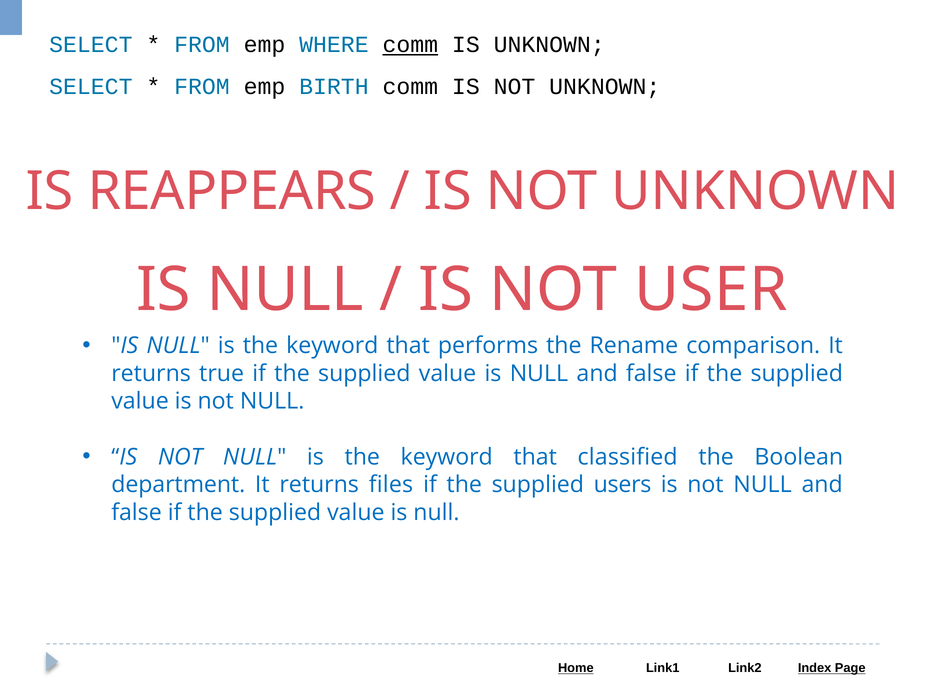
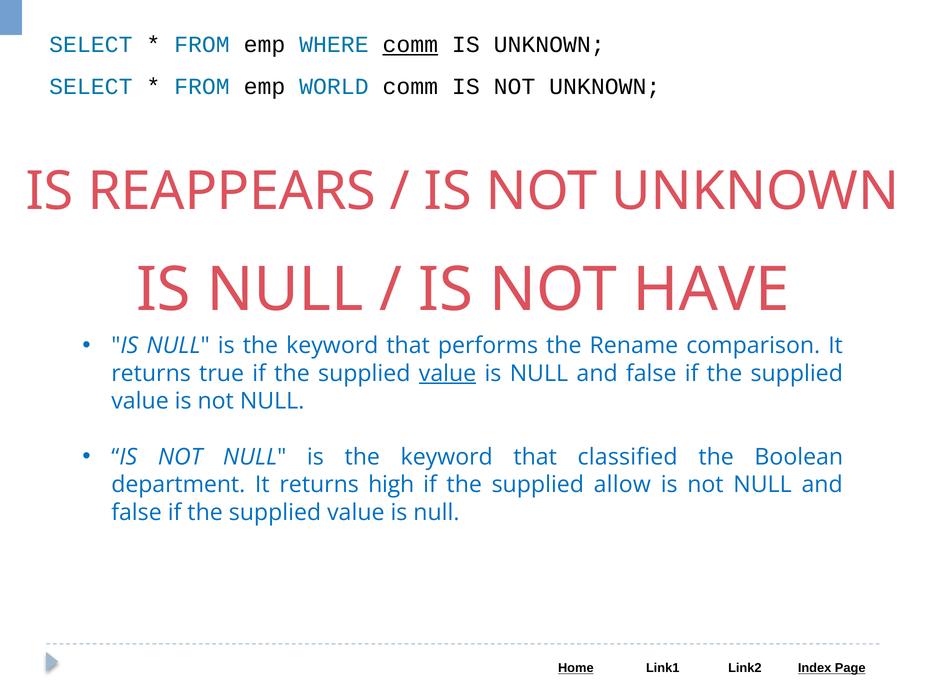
BIRTH: BIRTH -> WORLD
USER: USER -> HAVE
value at (448, 373) underline: none -> present
files: files -> high
users: users -> allow
